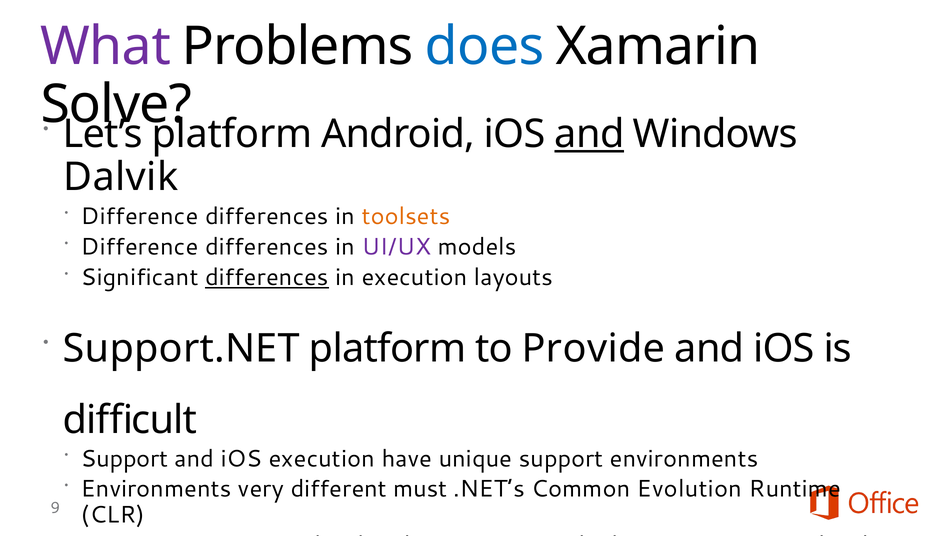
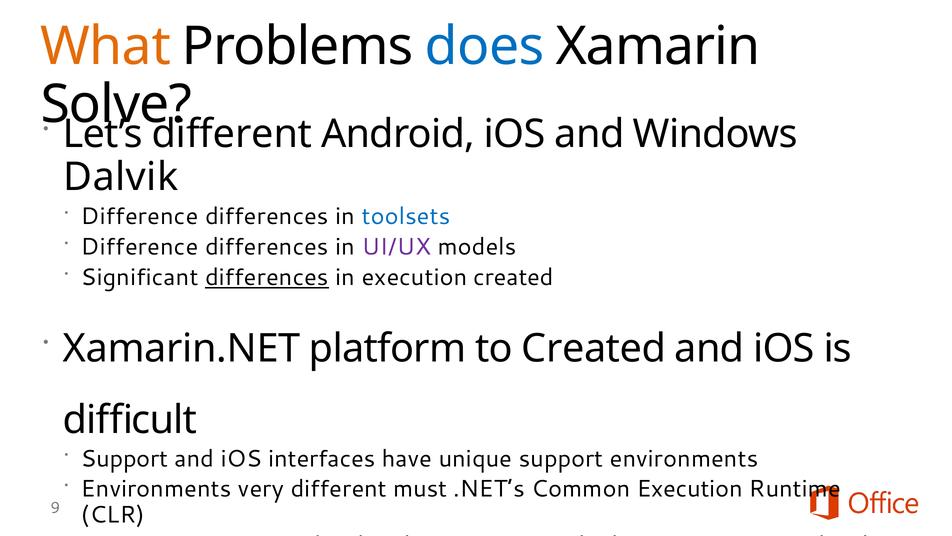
What colour: purple -> orange
platform at (232, 134): platform -> different
and at (589, 134) underline: present -> none
toolsets colour: orange -> blue
execution layouts: layouts -> created
Support.NET: Support.NET -> Xamarin.NET
to Provide: Provide -> Created
iOS execution: execution -> interfaces
Common Evolution: Evolution -> Execution
